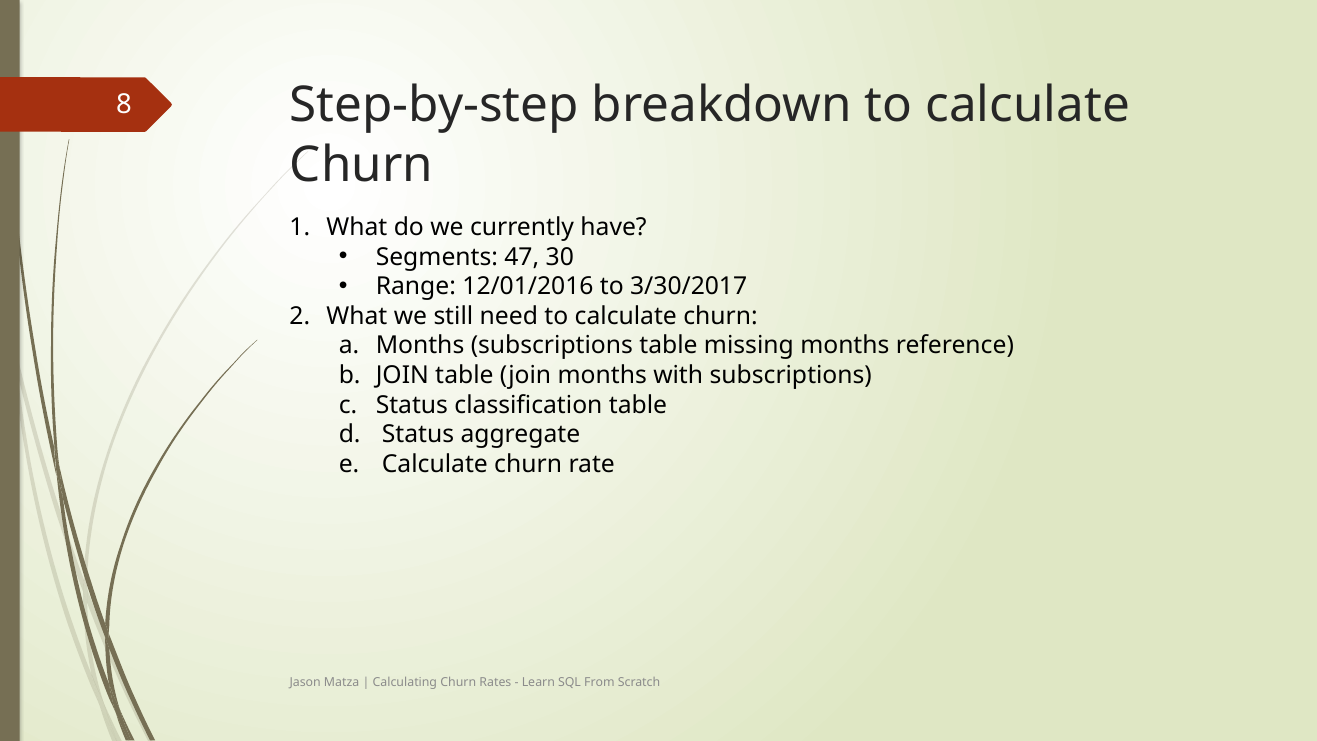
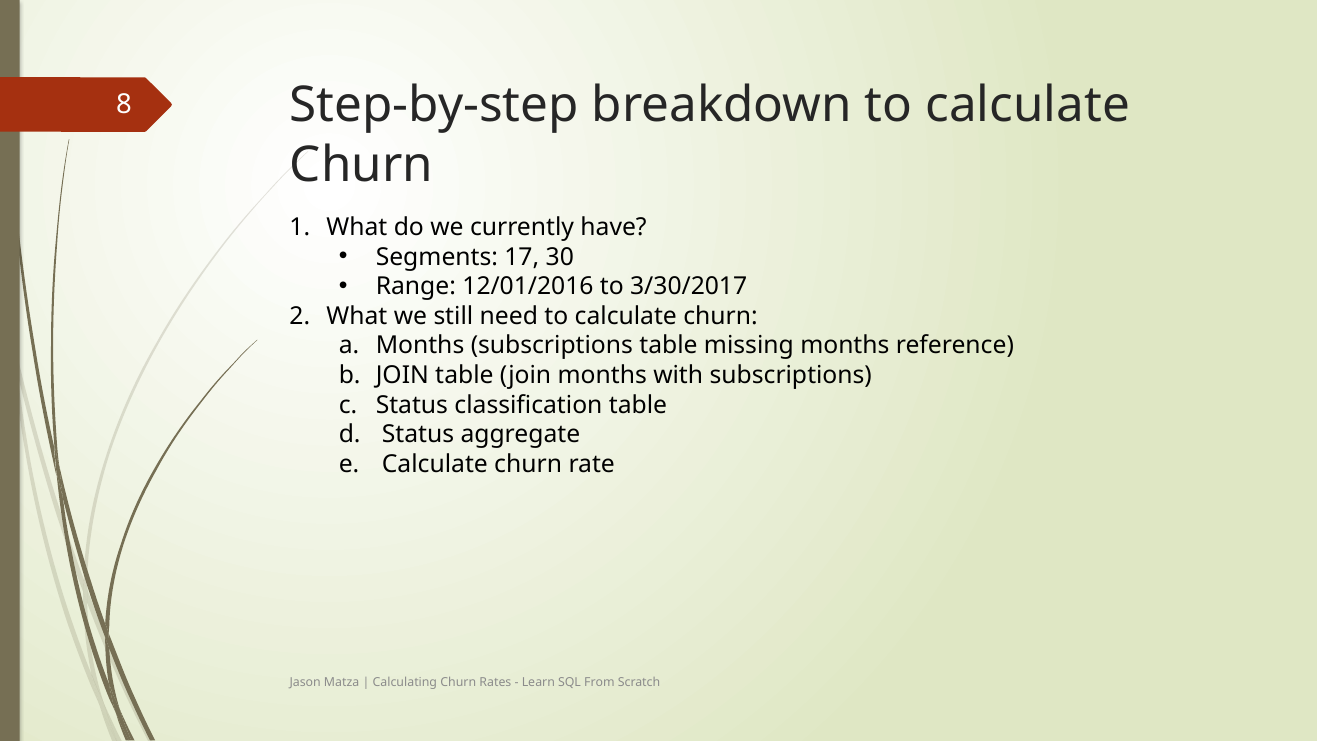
47: 47 -> 17
